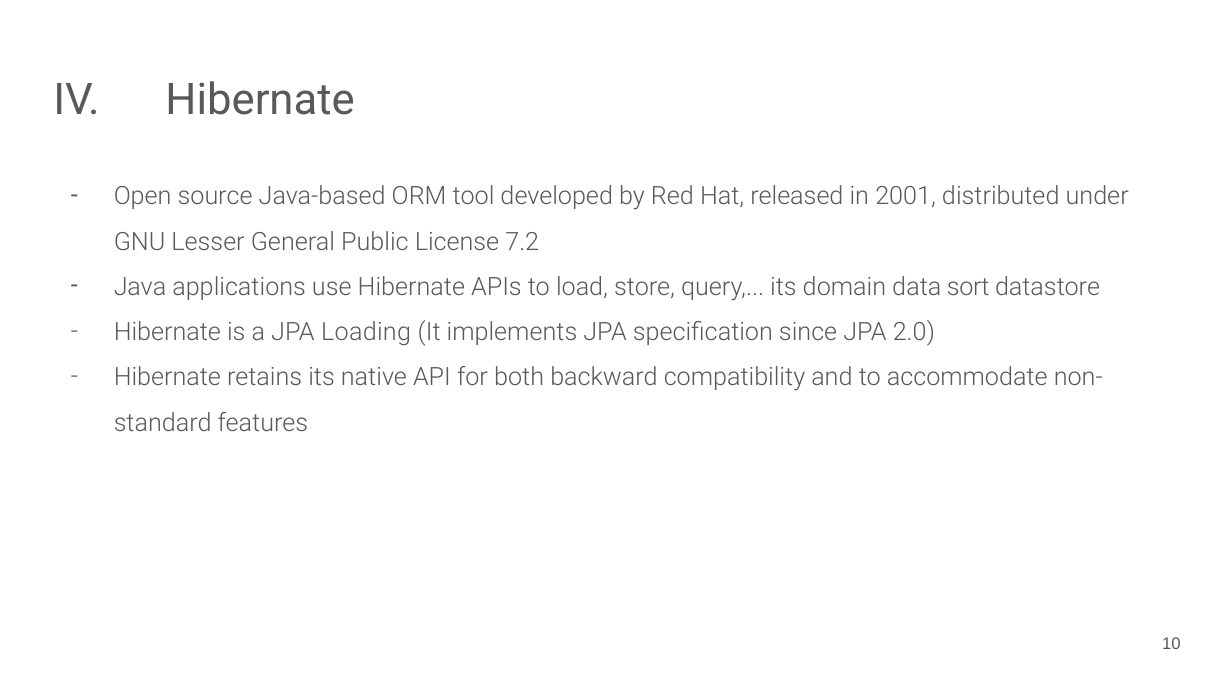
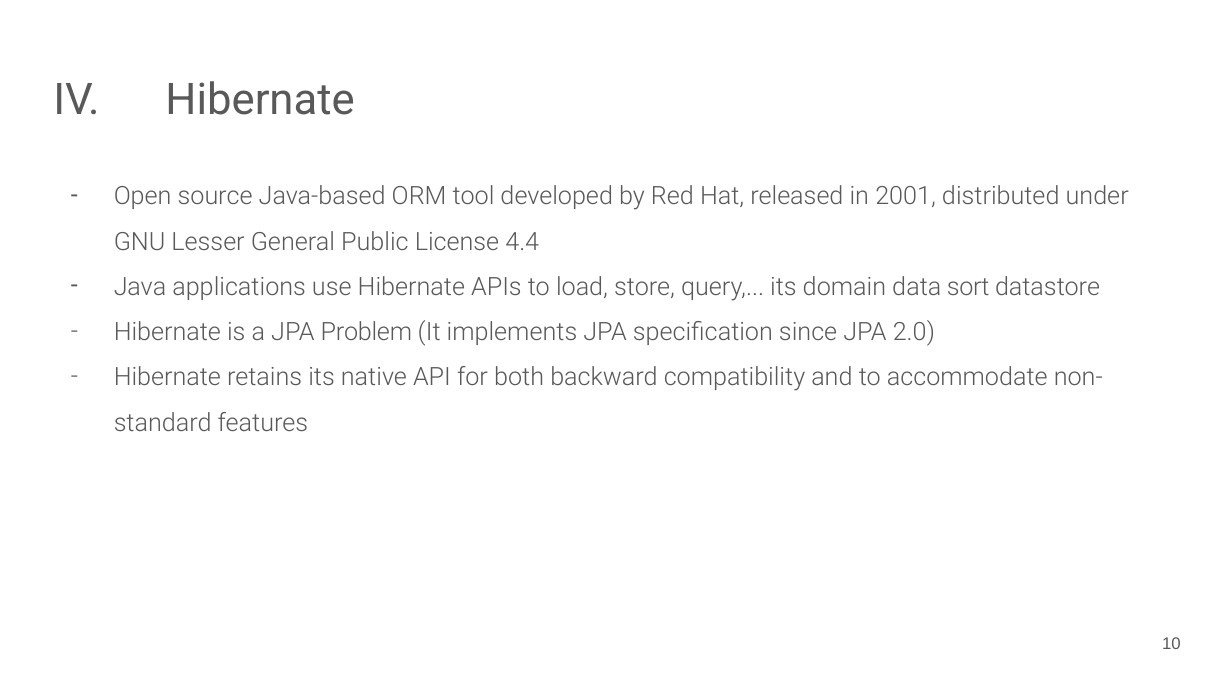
7.2: 7.2 -> 4.4
Loading: Loading -> Problem
